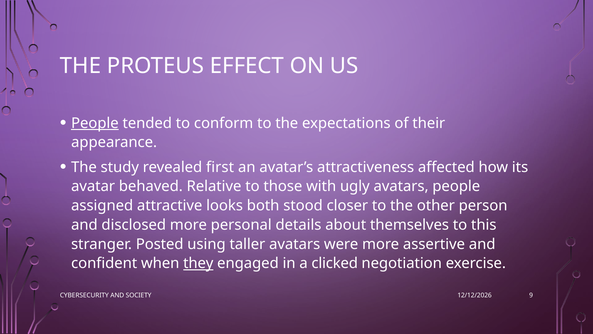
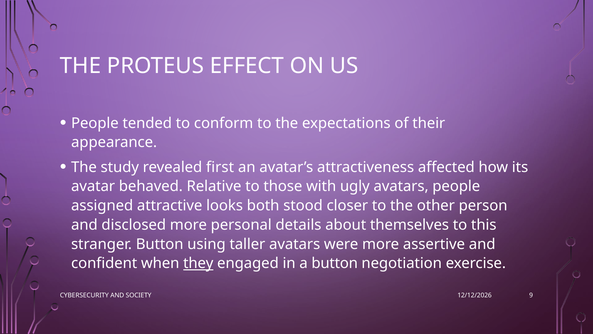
People at (95, 123) underline: present -> none
stranger Posted: Posted -> Button
a clicked: clicked -> button
